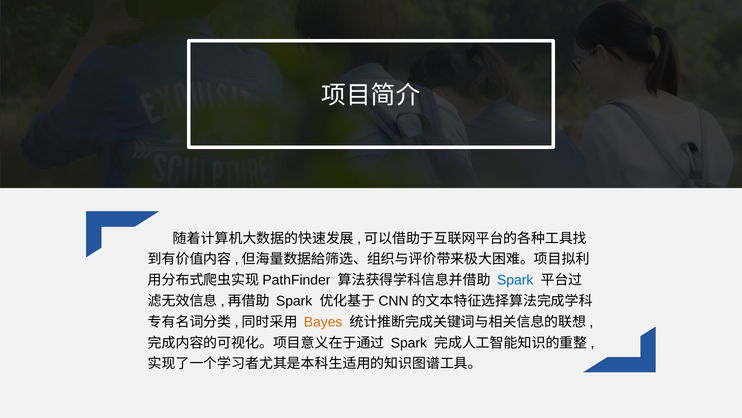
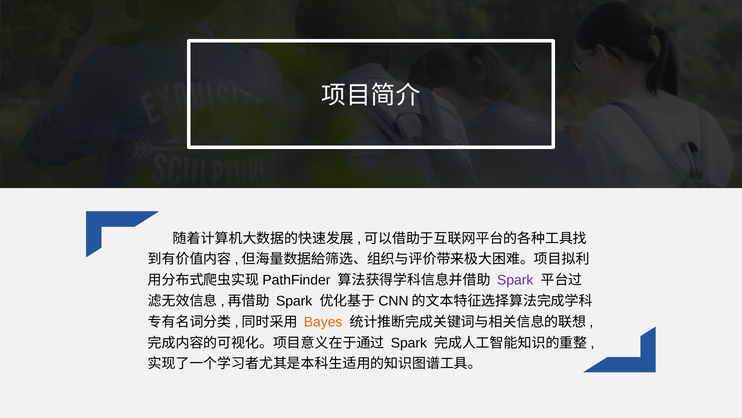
Spark at (515, 280) colour: blue -> purple
